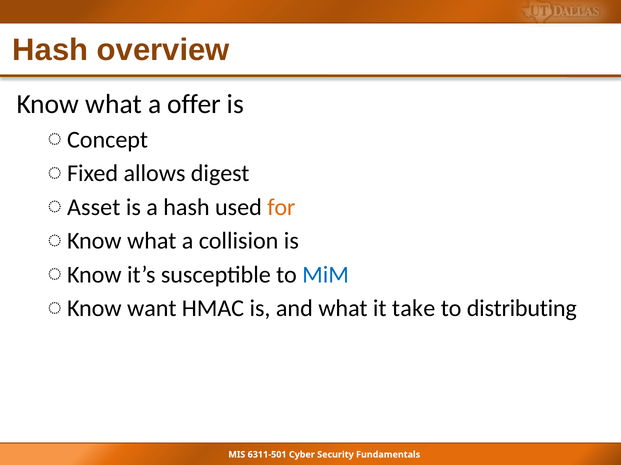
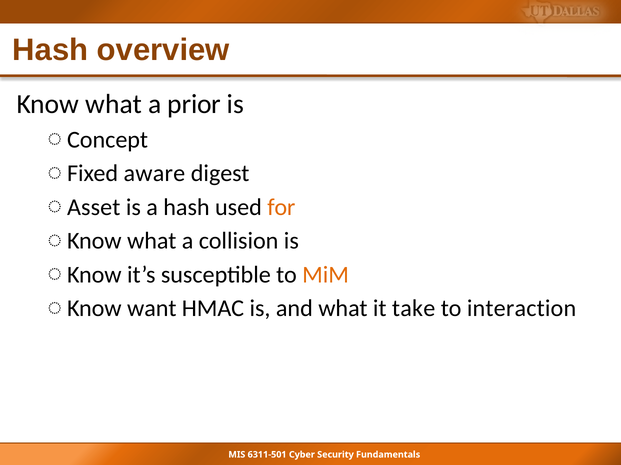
offer: offer -> prior
allows: allows -> aware
MiM colour: blue -> orange
distributing: distributing -> interaction
